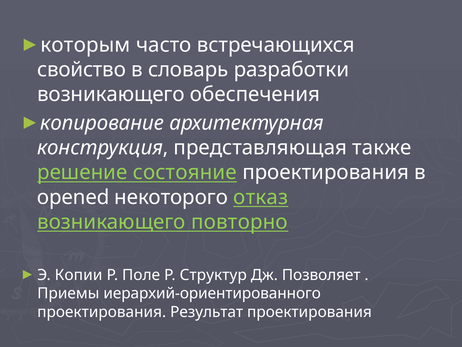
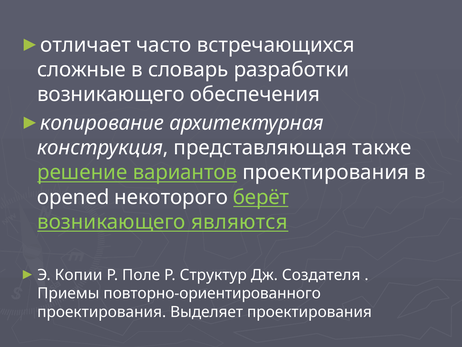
которым: которым -> отличает
свойство: свойство -> сложные
состояние: состояние -> вариантов
отказ: отказ -> берёт
повторно: повторно -> являются
Позволяет: Позволяет -> Создателя
иерархий-ориентированного: иерархий-ориентированного -> повторно-ориентированного
Результат: Результат -> Выделяет
